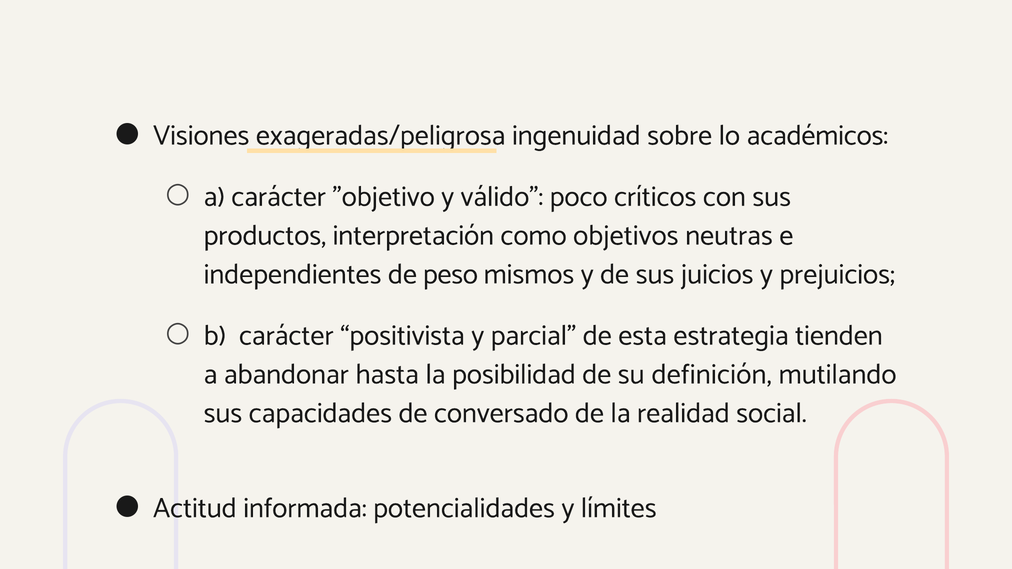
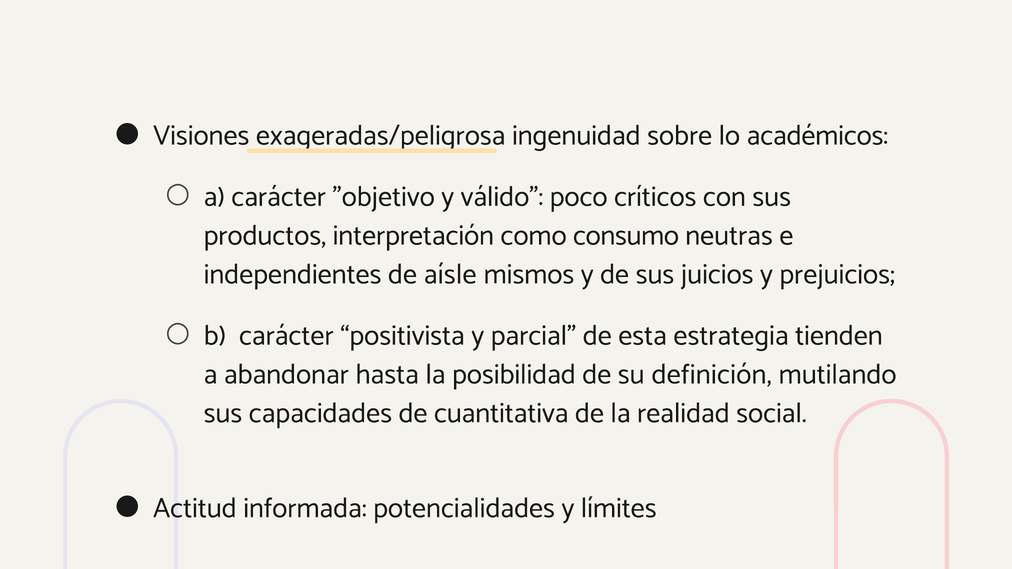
objetivos: objetivos -> consumo
peso: peso -> aísle
conversado: conversado -> cuantitativa
